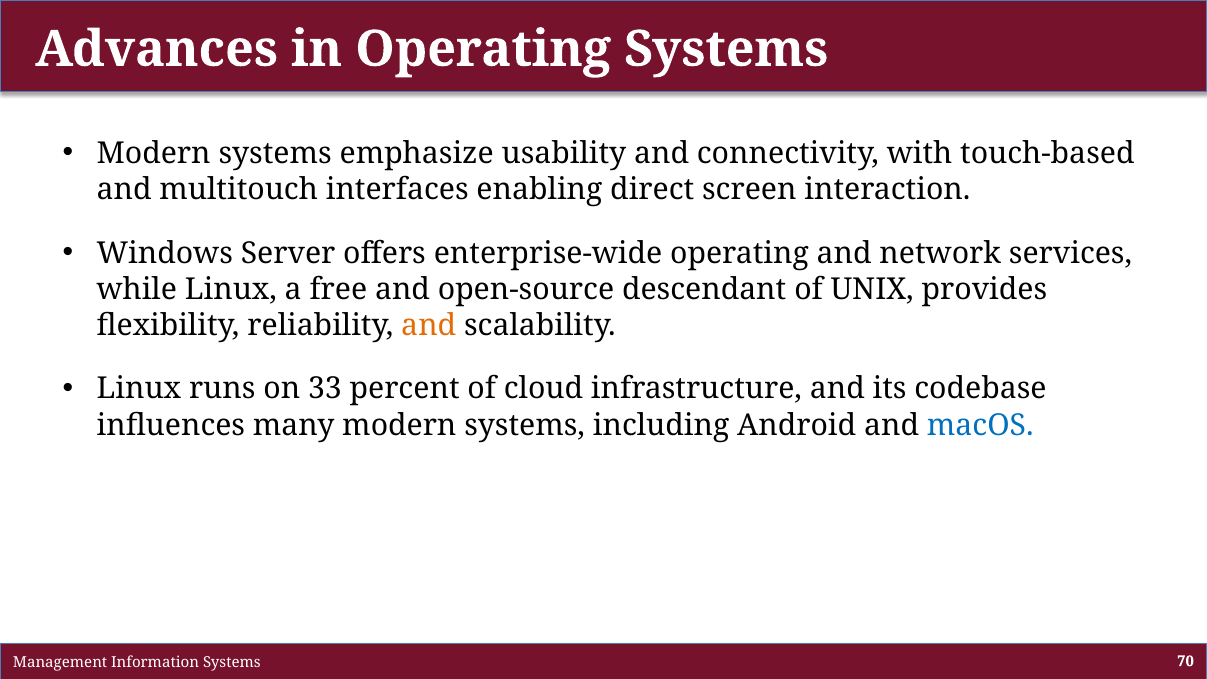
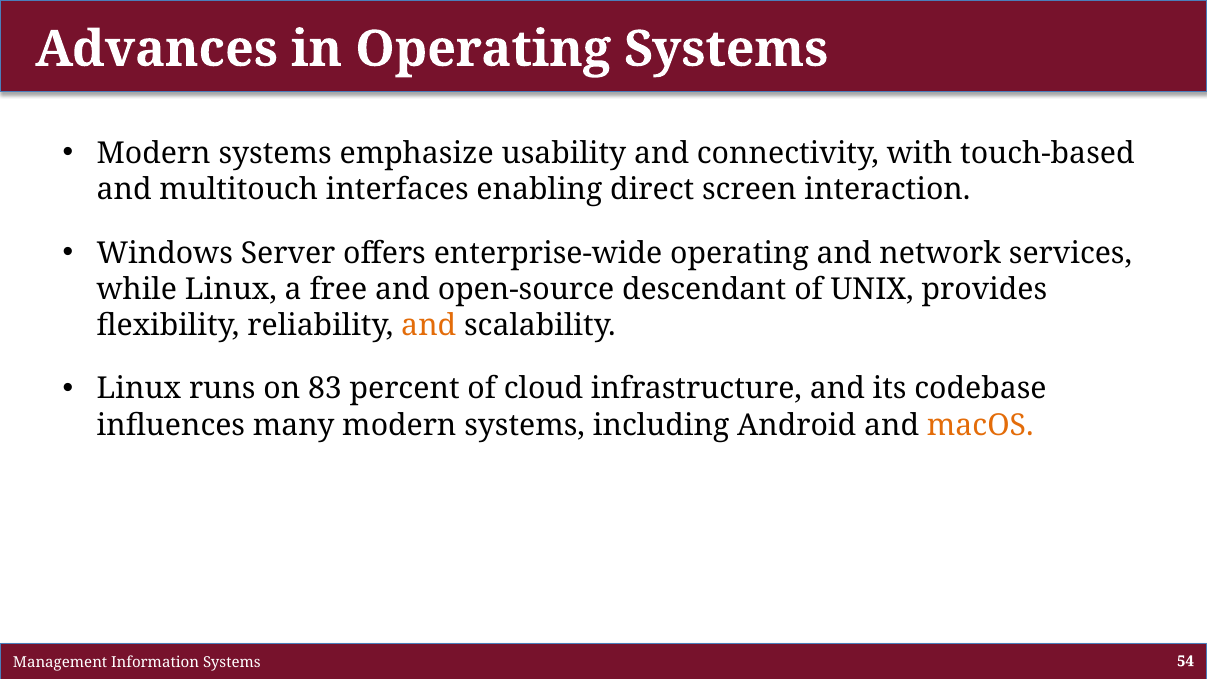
33: 33 -> 83
macOS colour: blue -> orange
70: 70 -> 54
